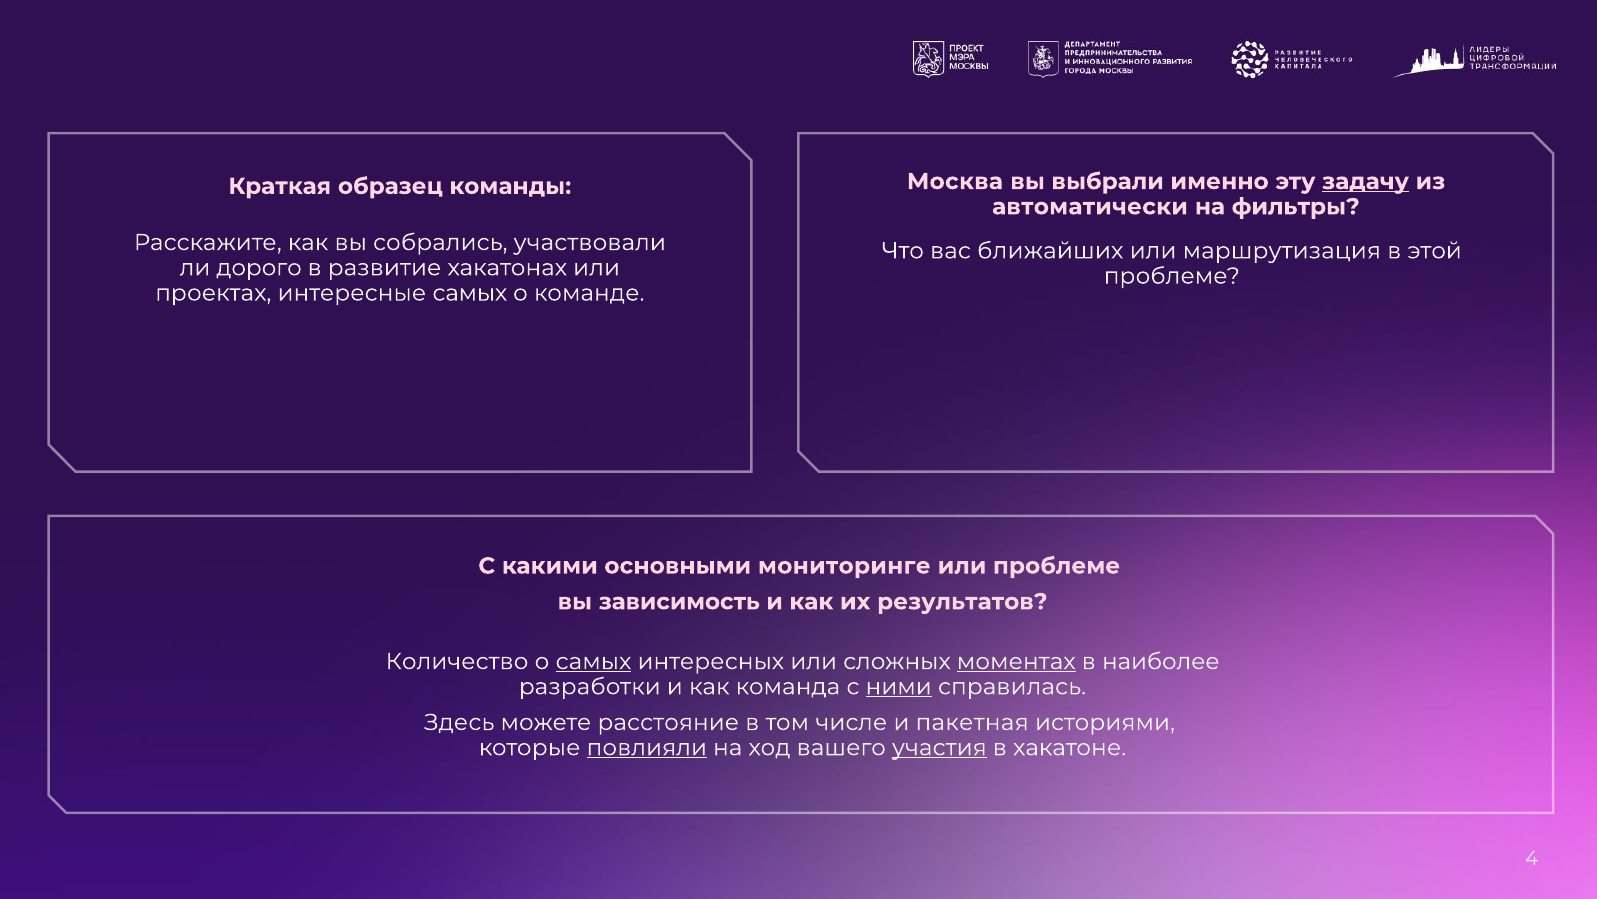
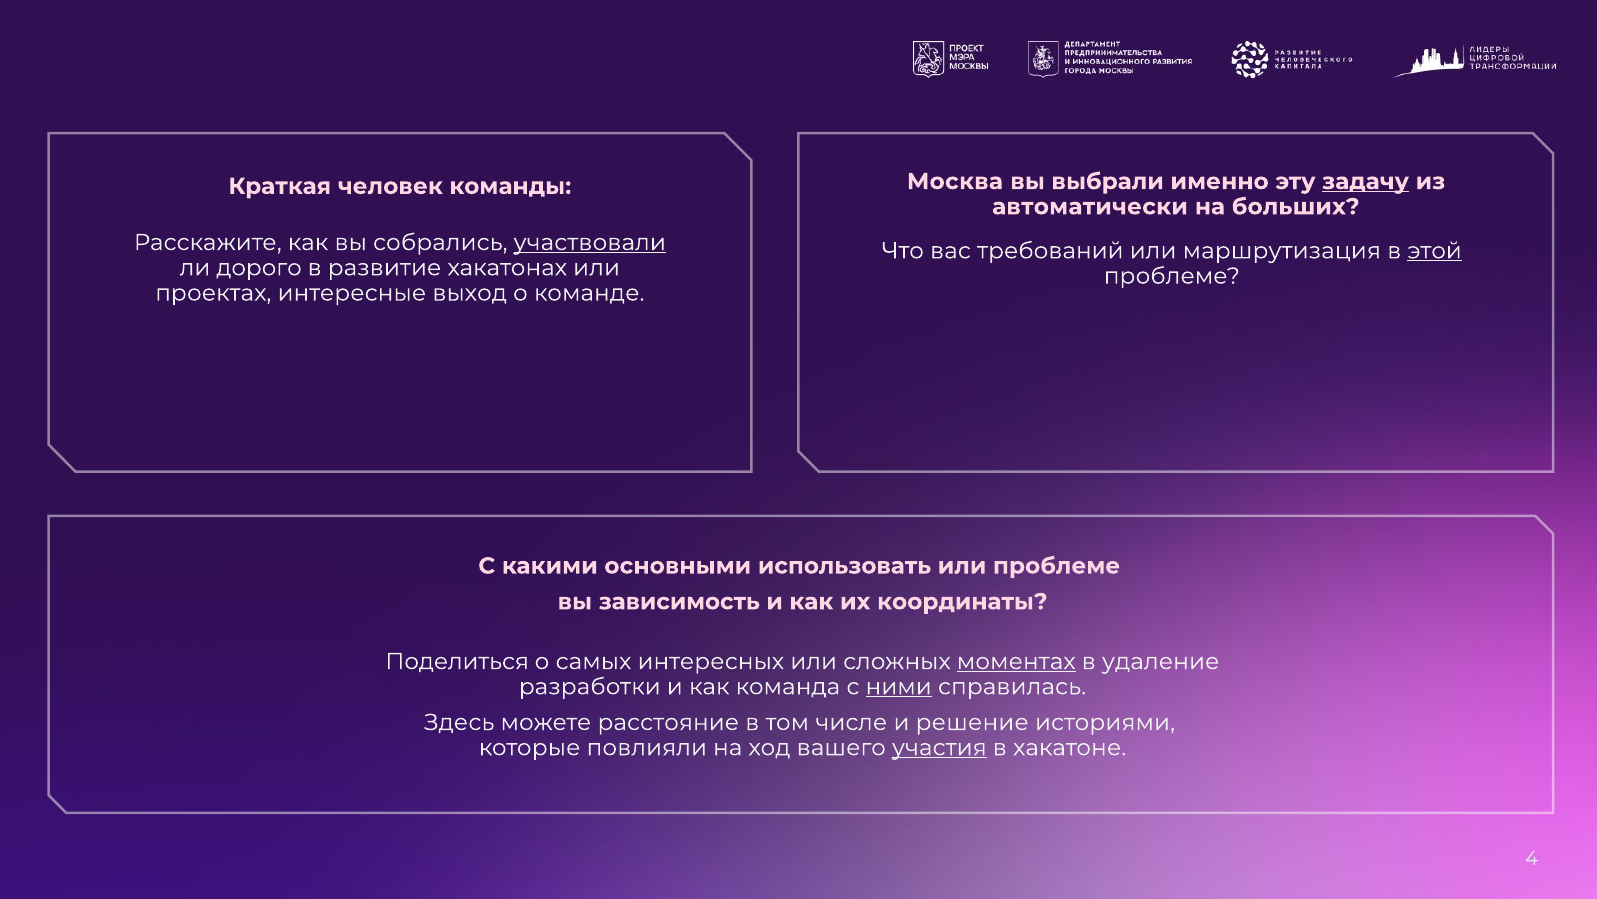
образец: образец -> человек
фильтры: фильтры -> больших
участвовали underline: none -> present
ближайших: ближайших -> требований
этой underline: none -> present
интересные самых: самых -> выход
мониторинге: мониторинге -> использовать
результатов: результатов -> координаты
Количество: Количество -> Поделиться
самых at (593, 661) underline: present -> none
наиболее: наиболее -> удаление
пакетная: пакетная -> решение
повлияли underline: present -> none
